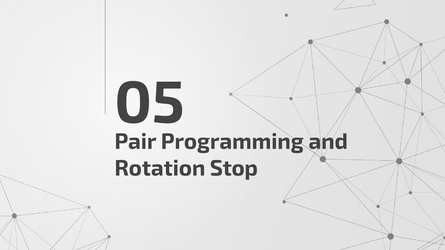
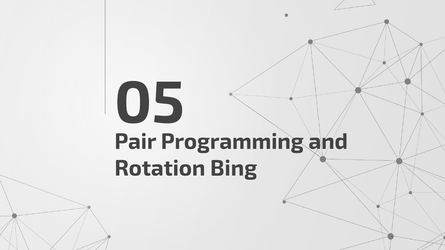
Stop: Stop -> Bing
